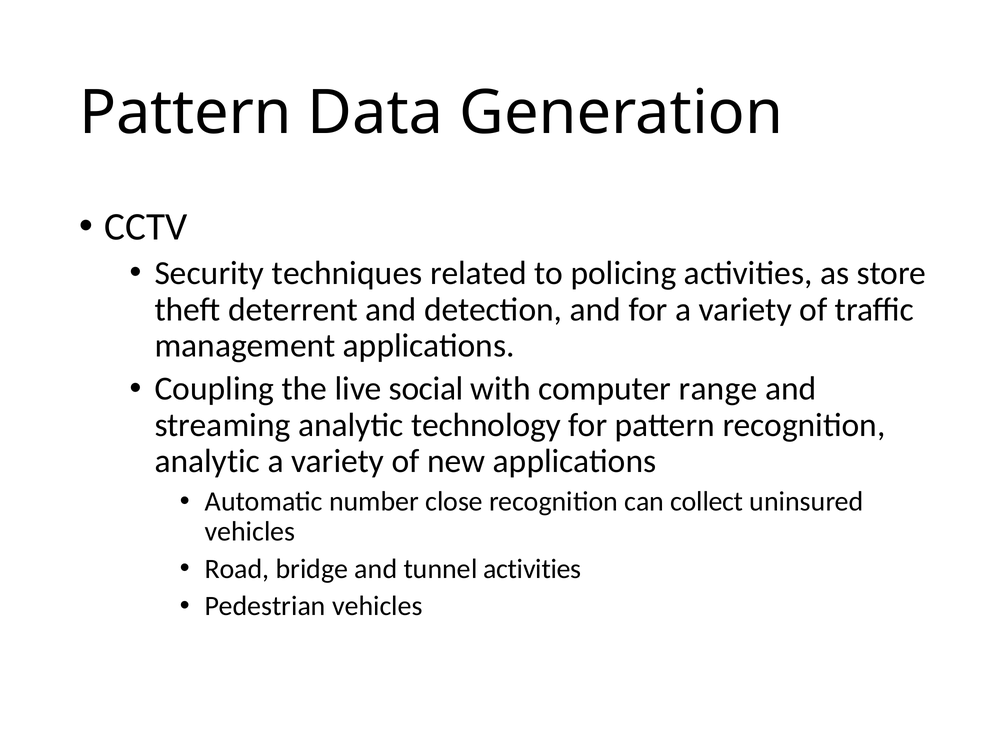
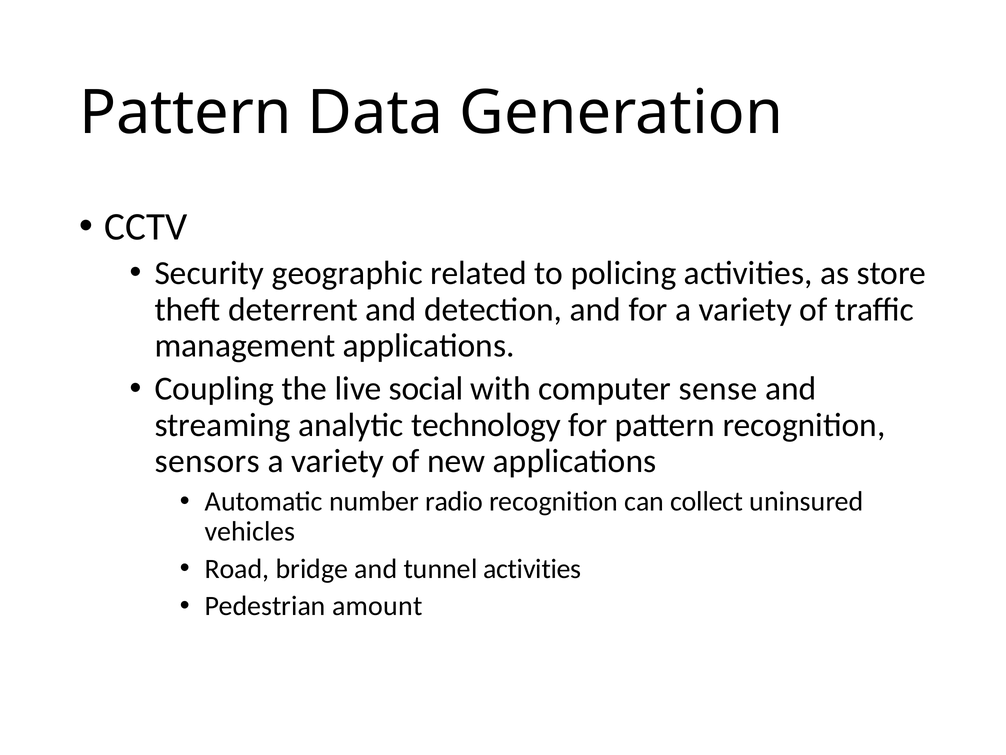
techniques: techniques -> geographic
range: range -> sense
analytic at (207, 461): analytic -> sensors
close: close -> radio
Pedestrian vehicles: vehicles -> amount
